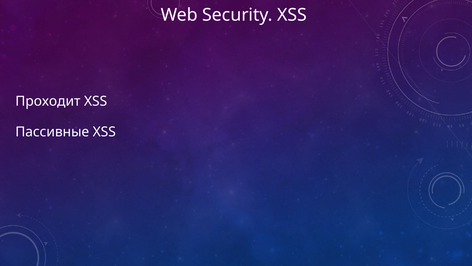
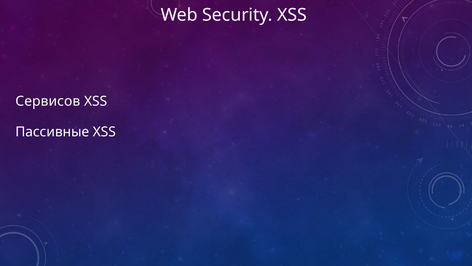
Проходит: Проходит -> Сервисов
